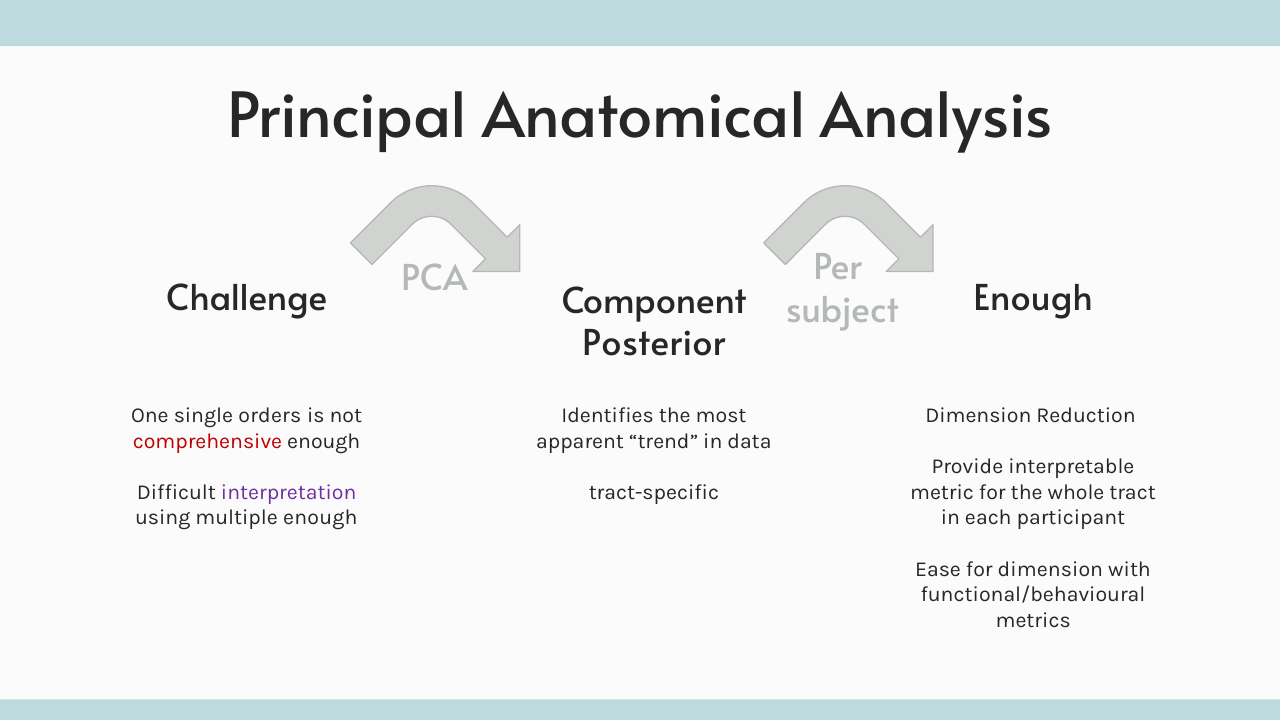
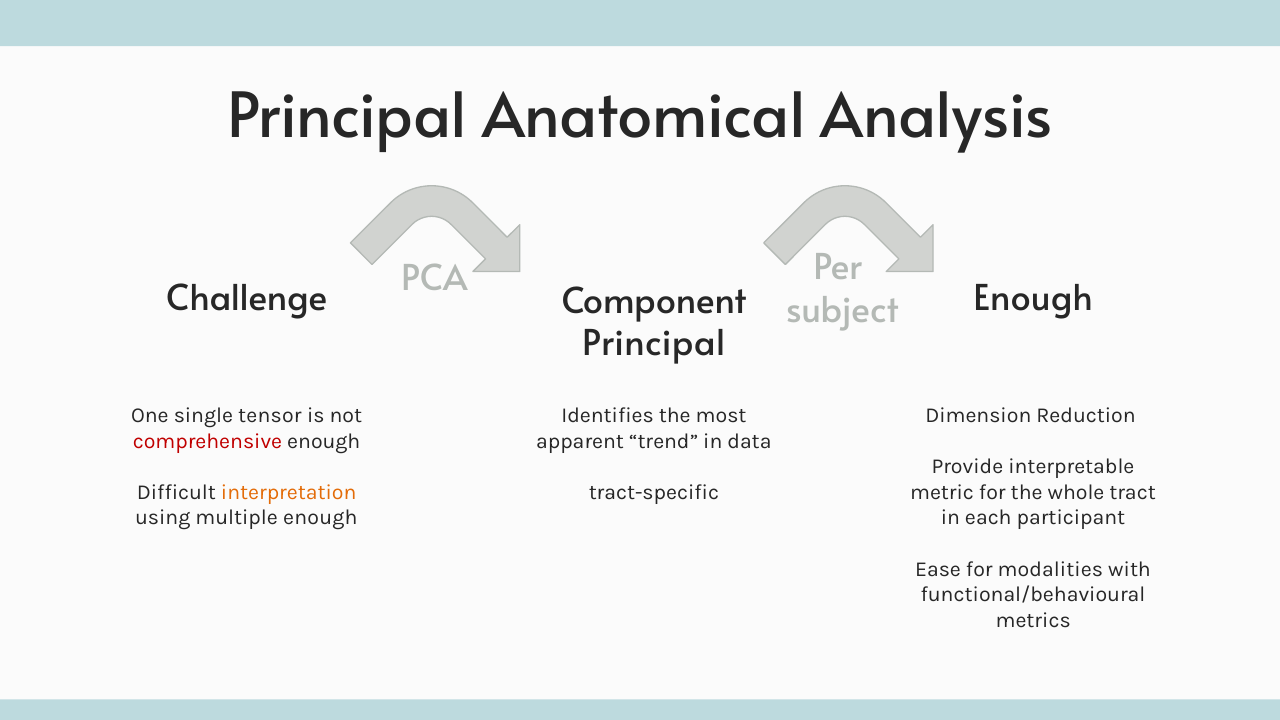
Posterior at (654, 344): Posterior -> Principal
orders: orders -> tensor
interpretation colour: purple -> orange
for dimension: dimension -> modalities
